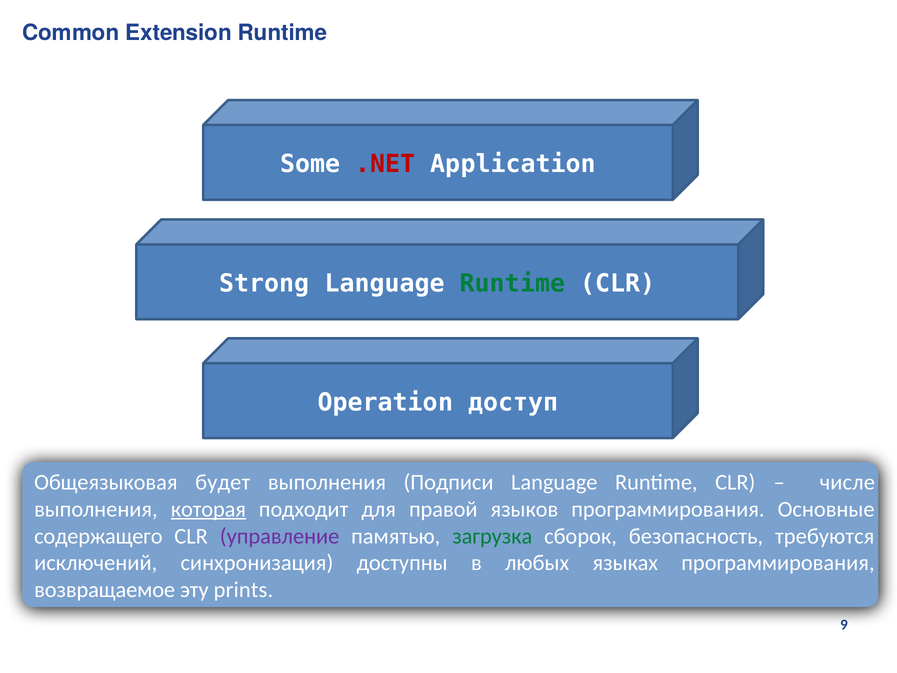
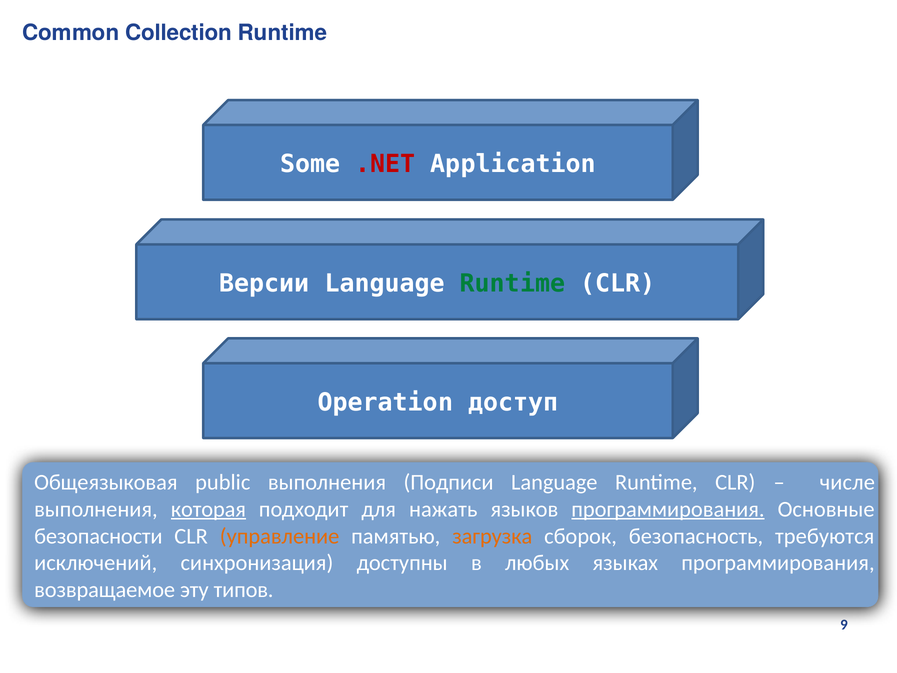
Extension: Extension -> Collection
Strong: Strong -> Версии
будет: будет -> public
правой: правой -> нажать
программирования at (668, 509) underline: none -> present
содержащего: содержащего -> безопасности
управление colour: purple -> orange
загрузка colour: green -> orange
prints: prints -> типов
